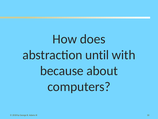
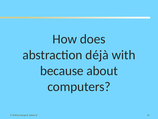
until: until -> déjà
